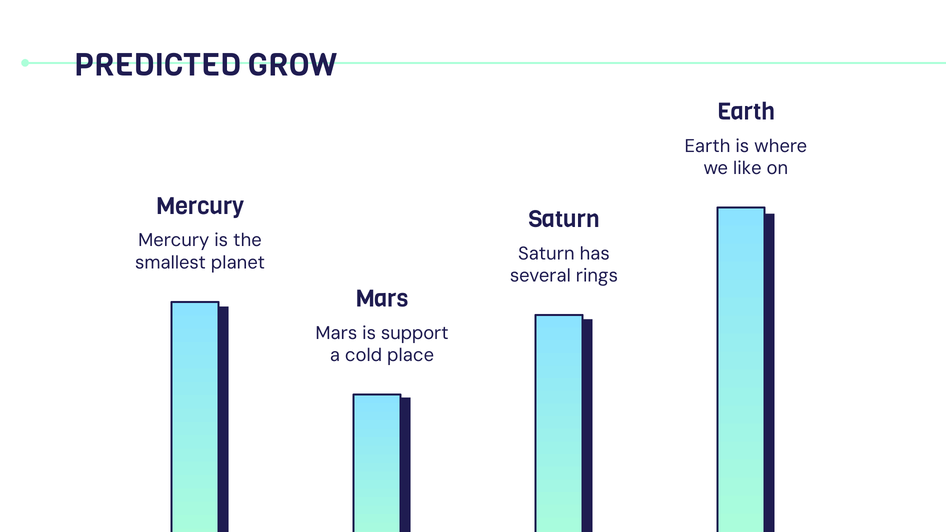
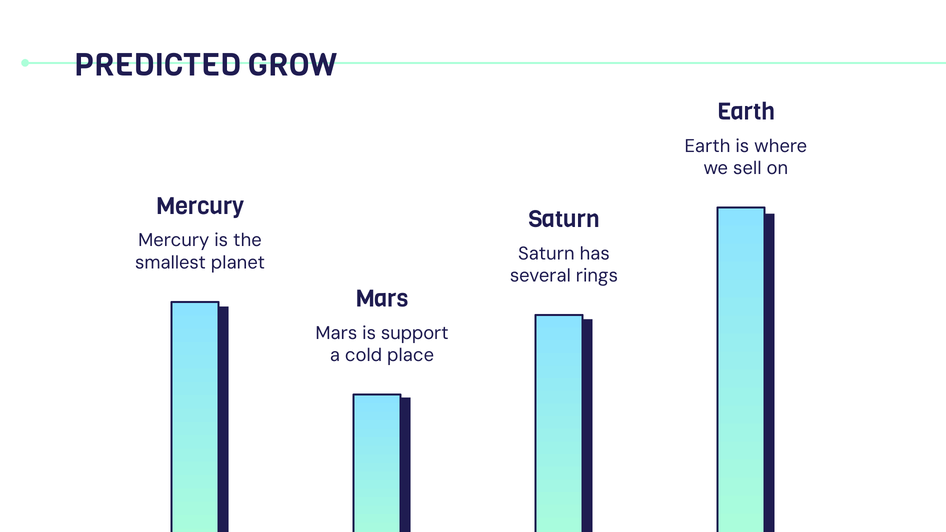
like: like -> sell
